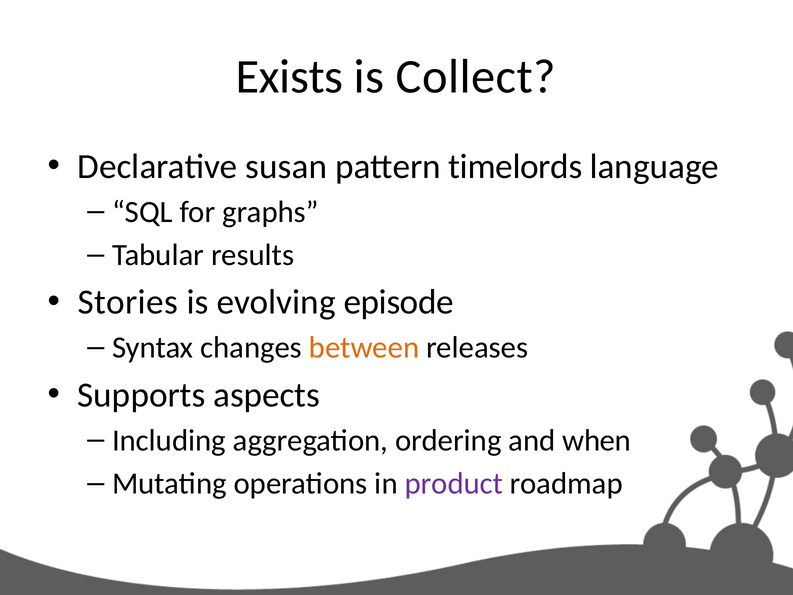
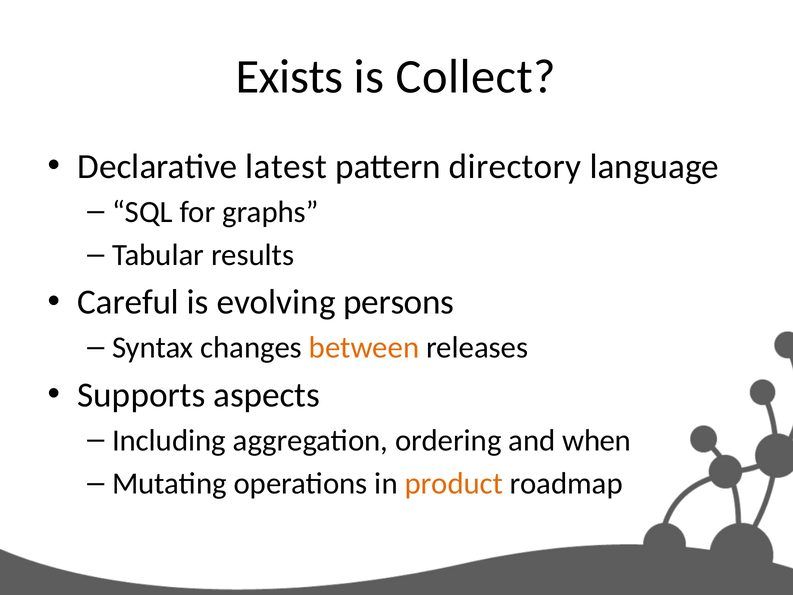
susan: susan -> latest
timelords: timelords -> directory
Stories: Stories -> Careful
episode: episode -> persons
product colour: purple -> orange
